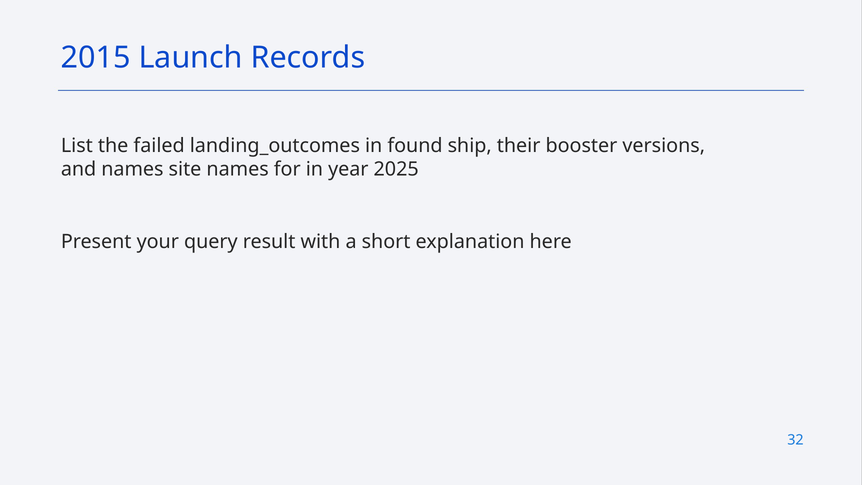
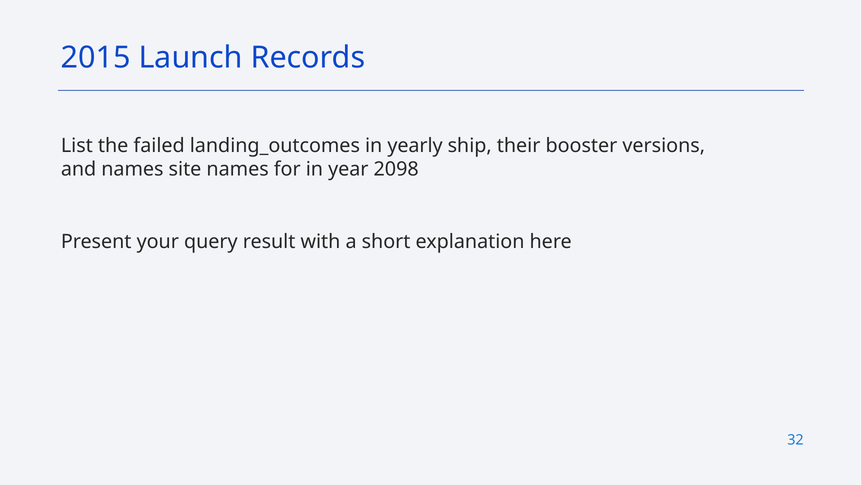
found: found -> yearly
2025: 2025 -> 2098
